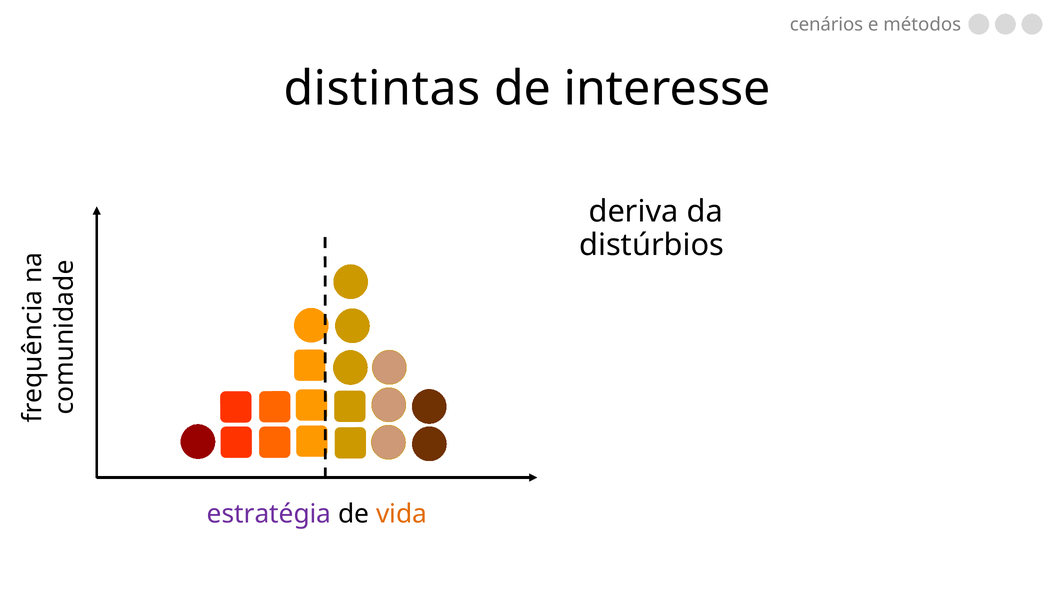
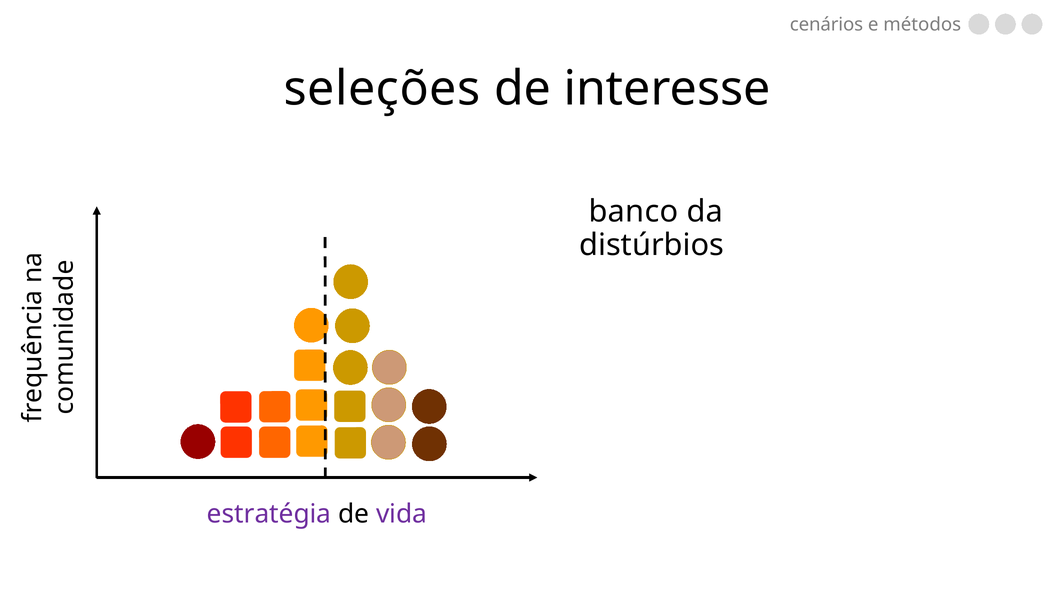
distintas: distintas -> seleções
deriva: deriva -> banco
vida colour: orange -> purple
